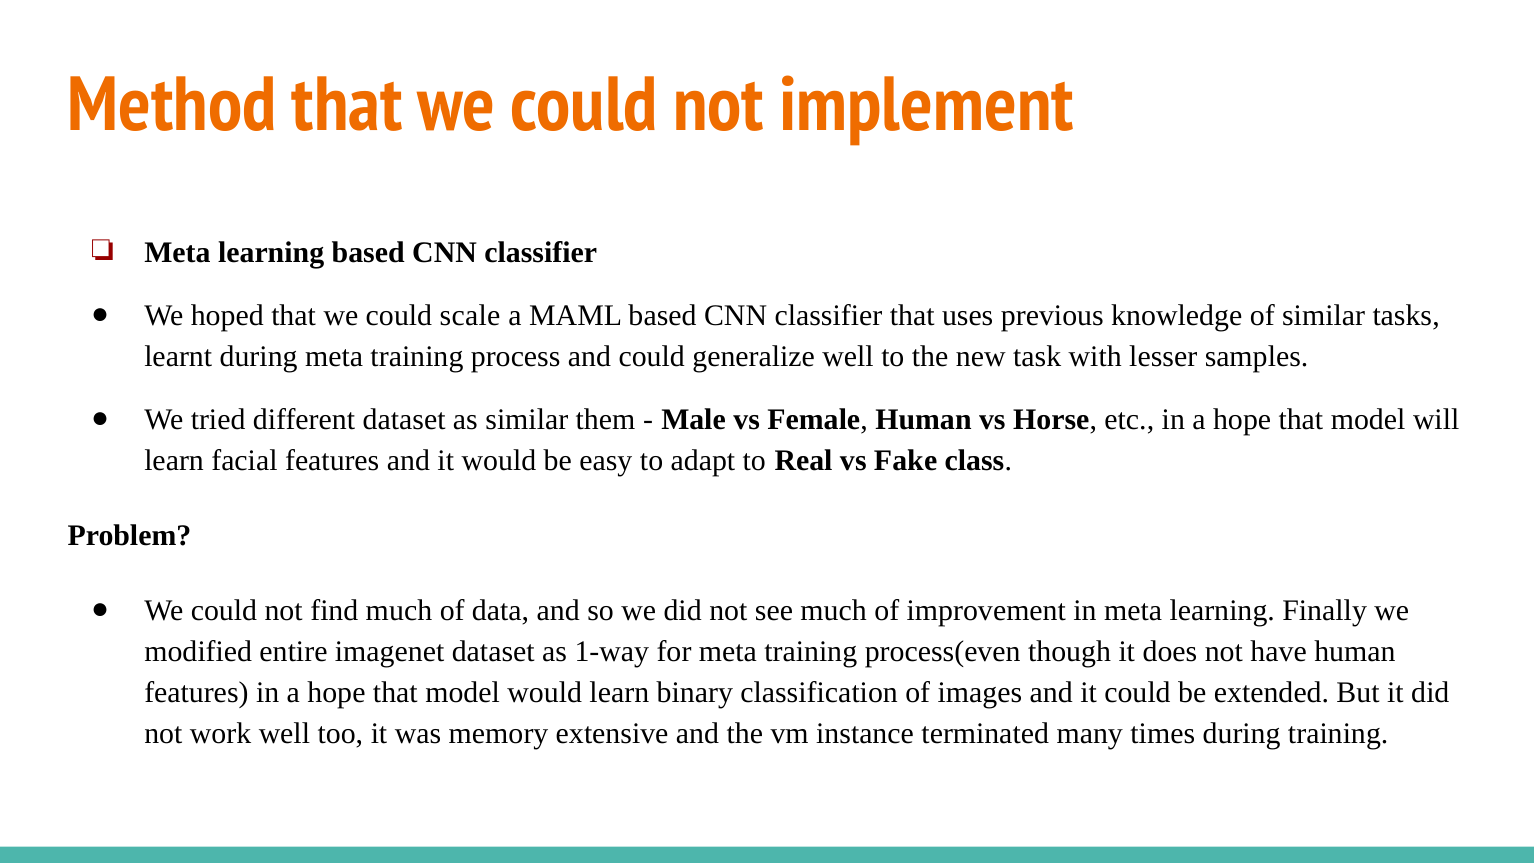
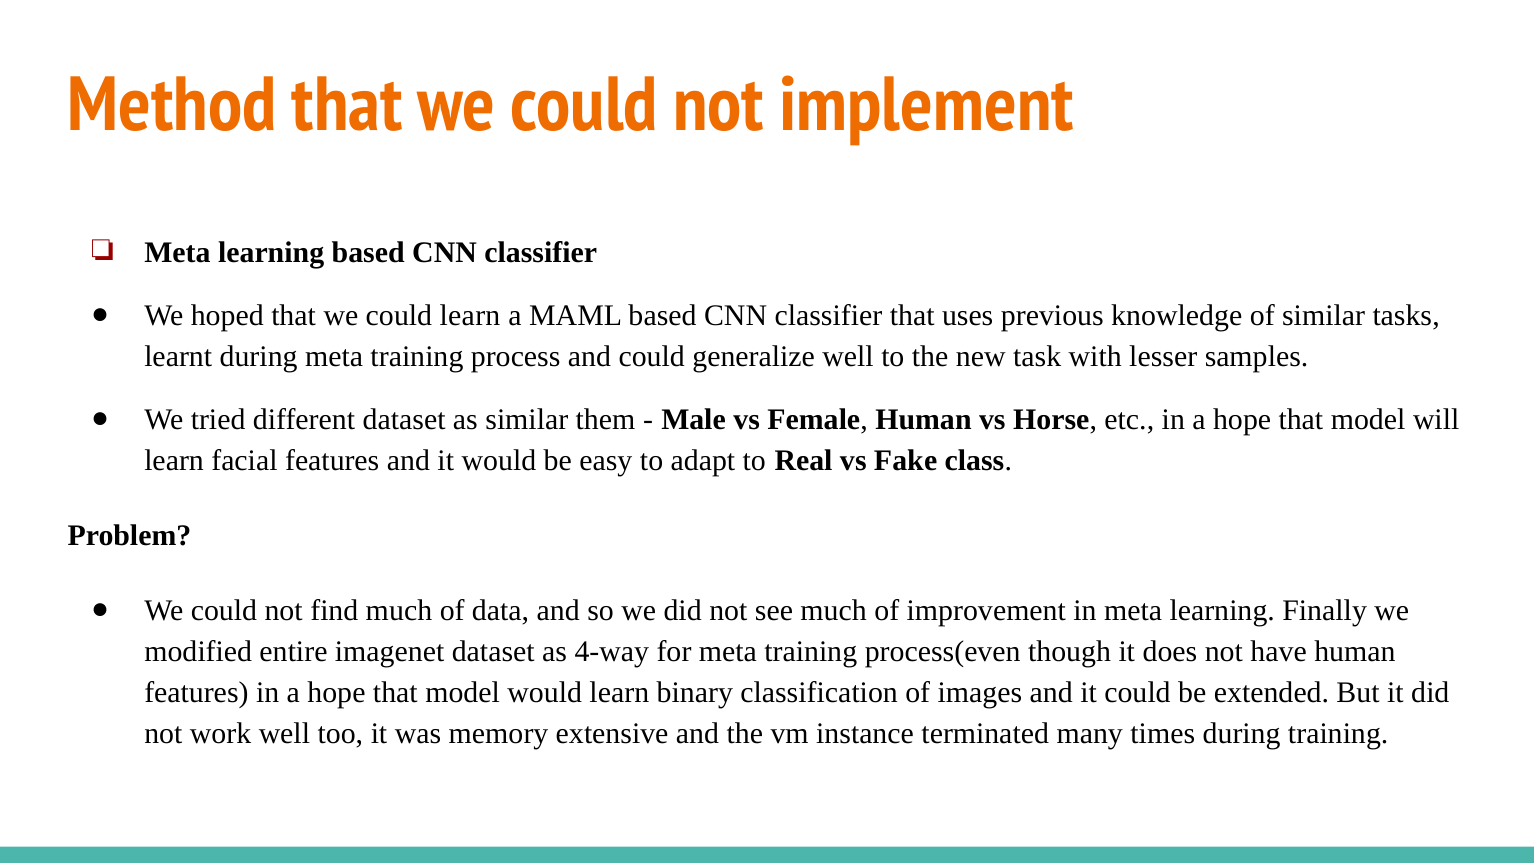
could scale: scale -> learn
1-way: 1-way -> 4-way
